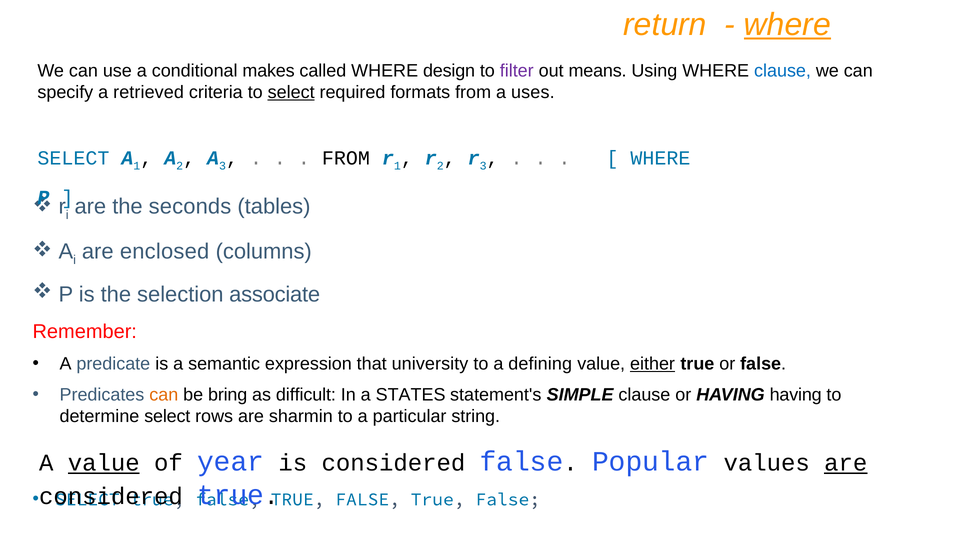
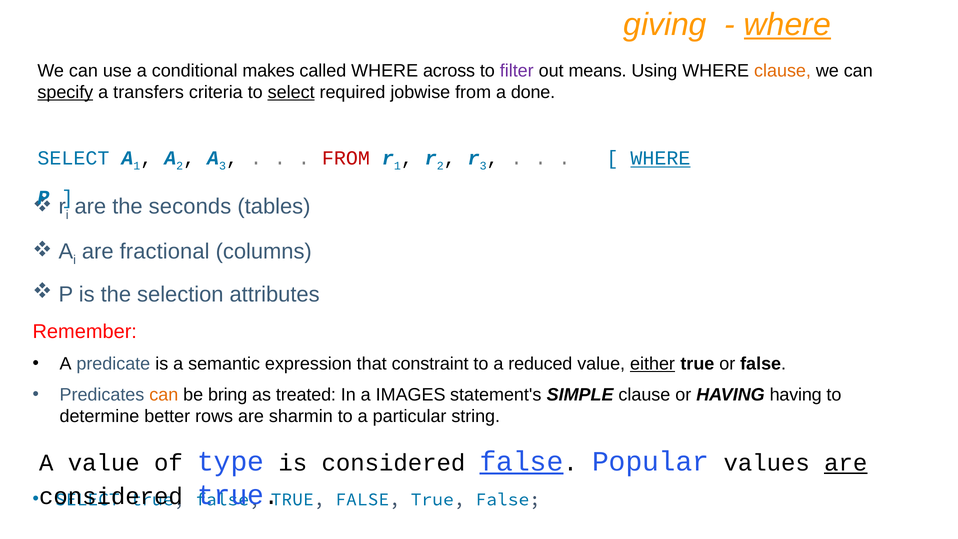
return: return -> giving
design: design -> across
clause at (783, 71) colour: blue -> orange
specify underline: none -> present
retrieved: retrieved -> transfers
formats: formats -> jobwise
uses: uses -> done
FROM at (346, 158) colour: black -> red
WHERE at (660, 158) underline: none -> present
enclosed: enclosed -> fractional
associate: associate -> attributes
university: university -> constraint
defining: defining -> reduced
difficult: difficult -> treated
STATES: STATES -> IMAGES
determine select: select -> better
value at (104, 463) underline: present -> none
year: year -> type
false at (521, 461) underline: none -> present
